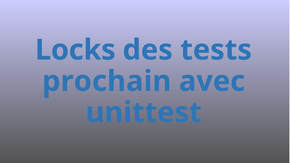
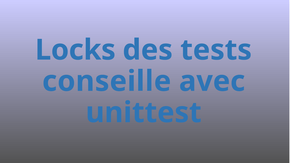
prochain: prochain -> conseille
